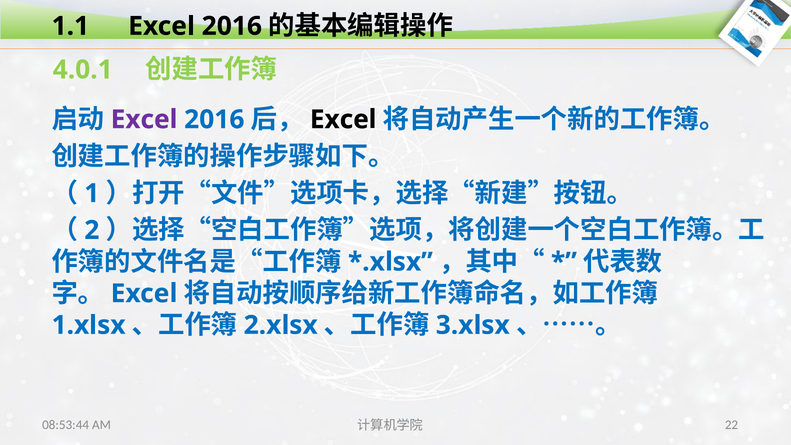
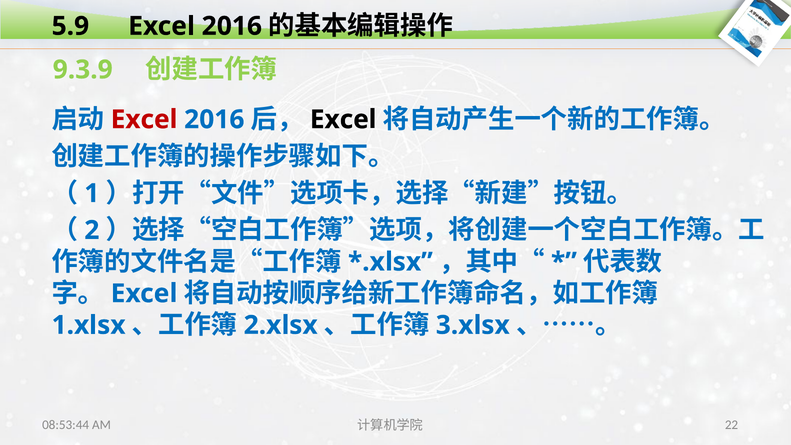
1.1: 1.1 -> 5.9
4.0.1: 4.0.1 -> 9.3.9
Excel at (144, 120) colour: purple -> red
